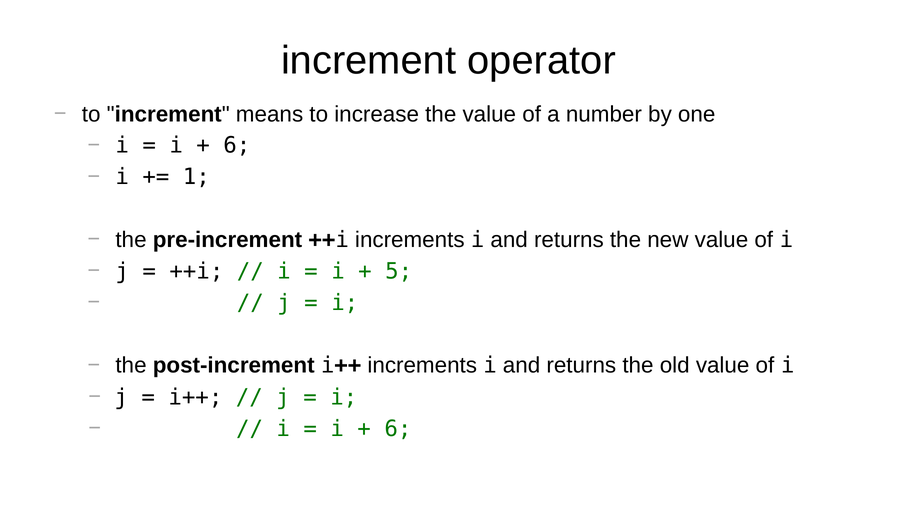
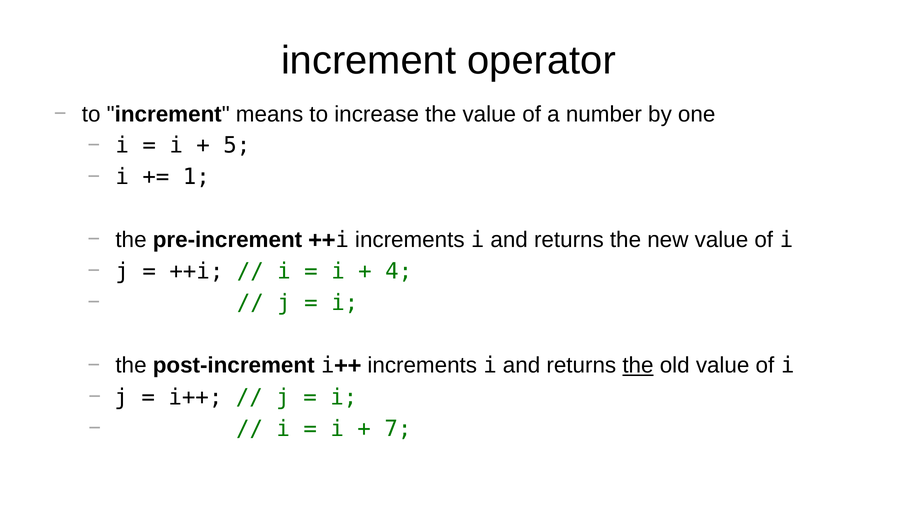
6 at (237, 145): 6 -> 5
5: 5 -> 4
the at (638, 365) underline: none -> present
6 at (398, 429): 6 -> 7
